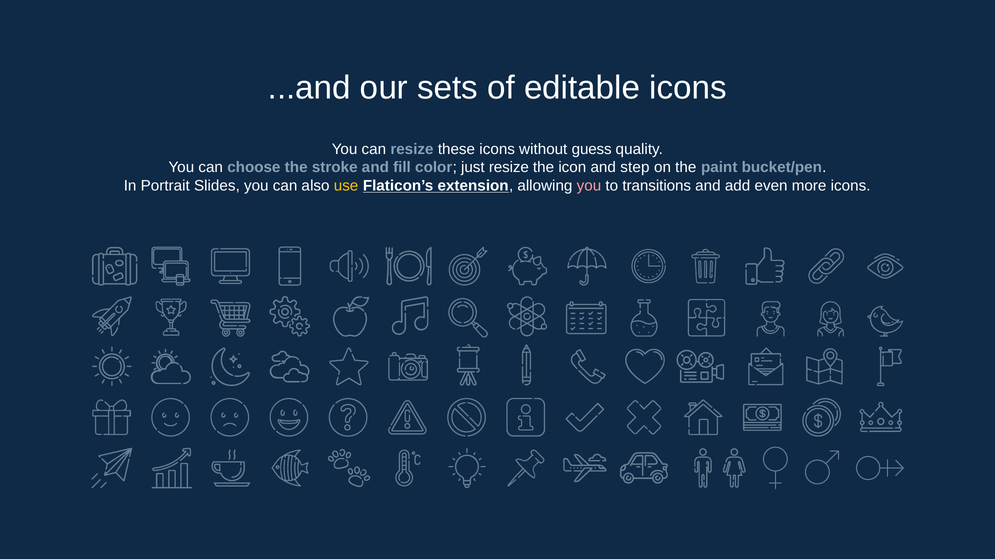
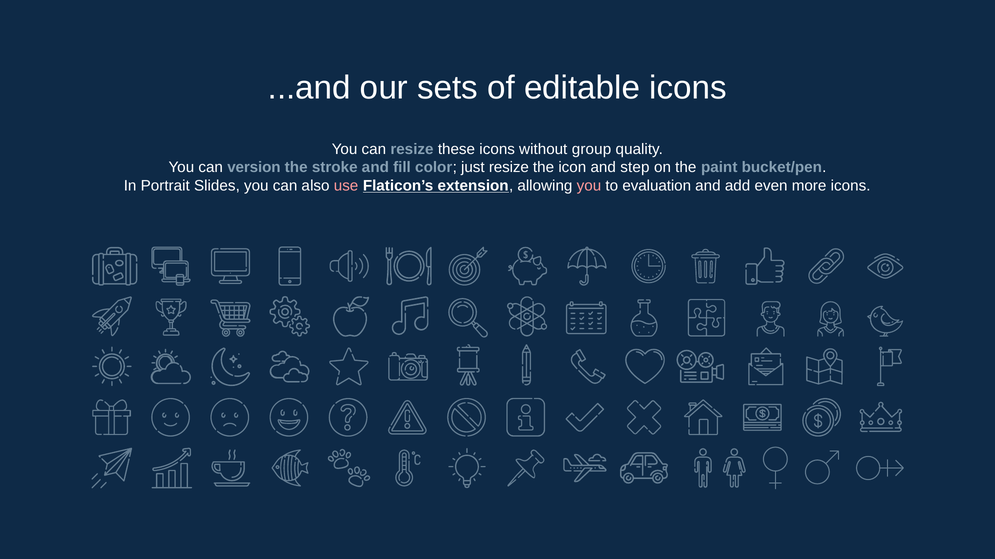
guess: guess -> group
choose: choose -> version
use colour: yellow -> pink
transitions: transitions -> evaluation
